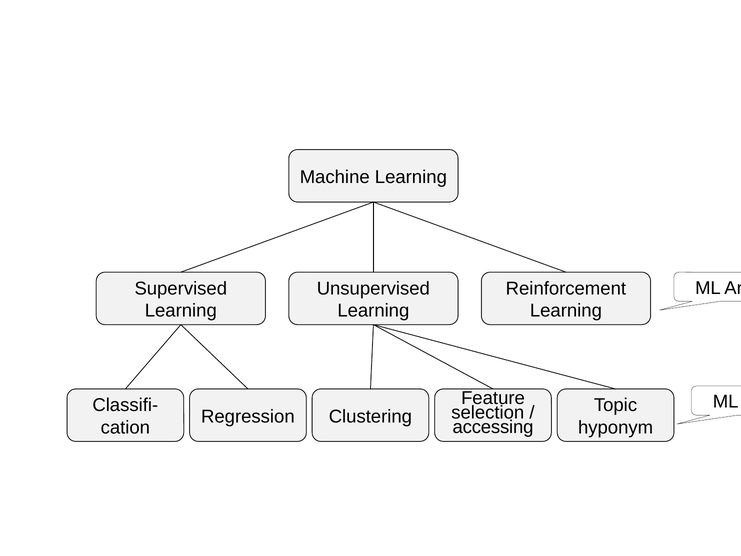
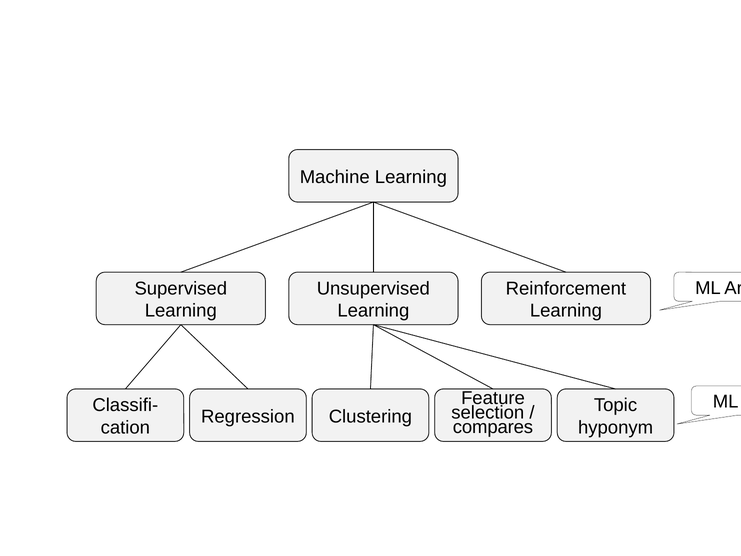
accessing: accessing -> compares
